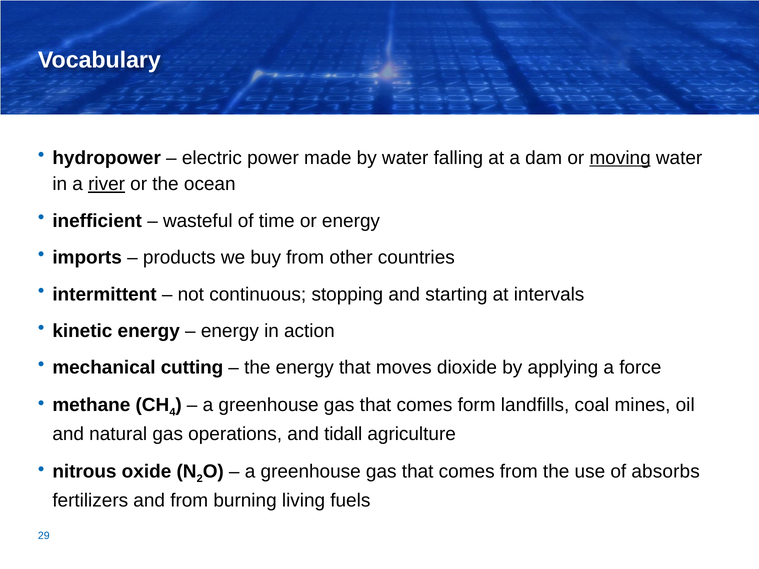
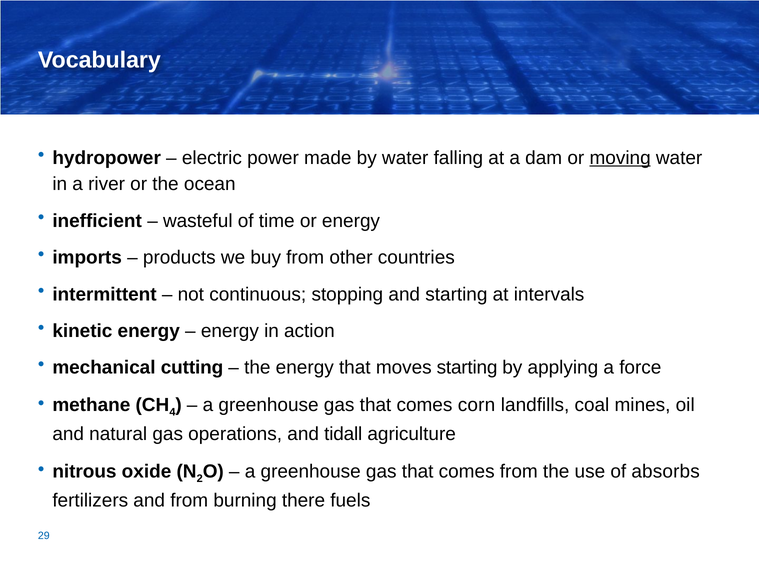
river underline: present -> none
moves dioxide: dioxide -> starting
form: form -> corn
living: living -> there
